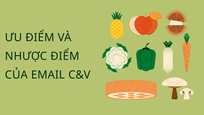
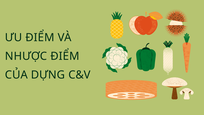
EMAIL: EMAIL -> DỰNG
